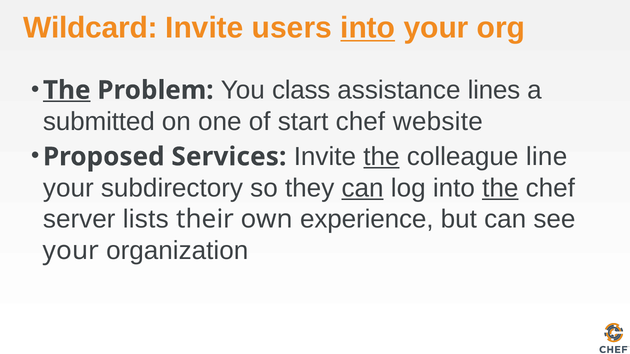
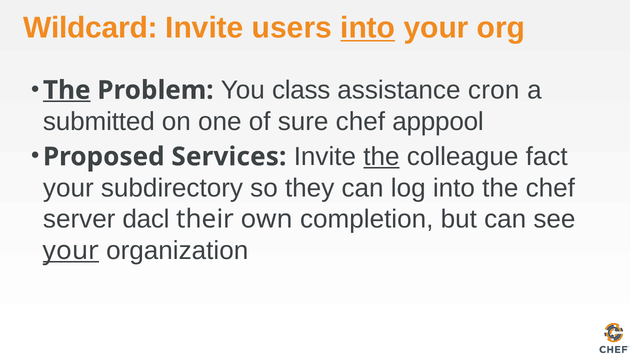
lines: lines -> cron
start: start -> sure
website: website -> apppool
line: line -> fact
can at (363, 188) underline: present -> none
the at (500, 188) underline: present -> none
lists: lists -> dacl
experience: experience -> completion
your at (71, 251) underline: none -> present
